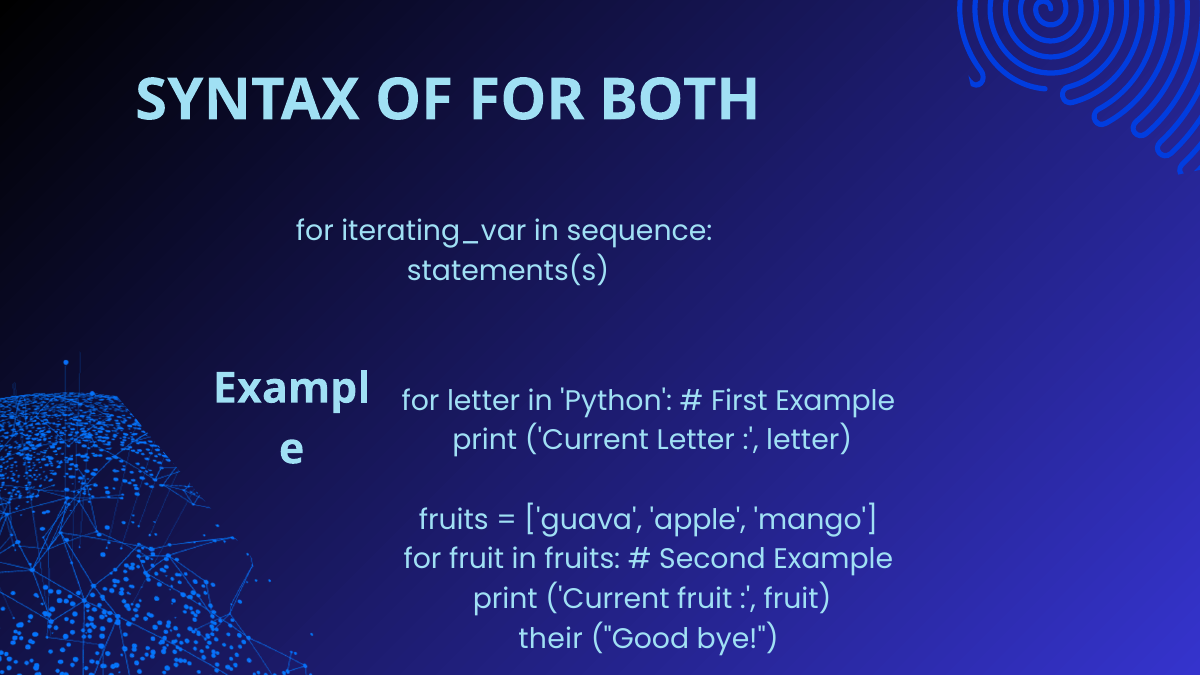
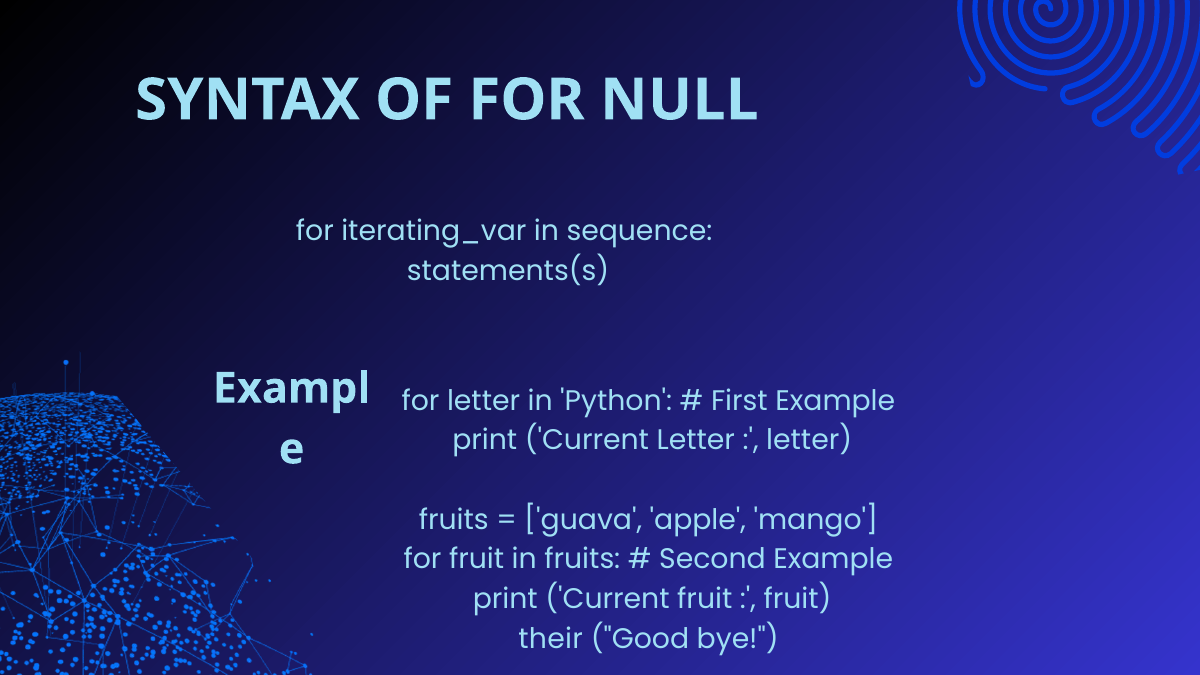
BOTH: BOTH -> NULL
